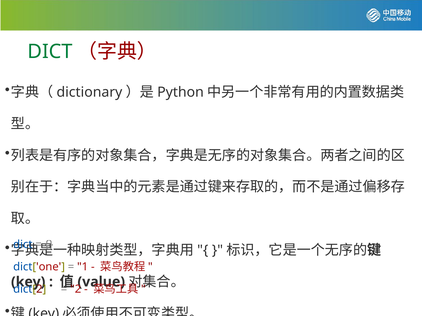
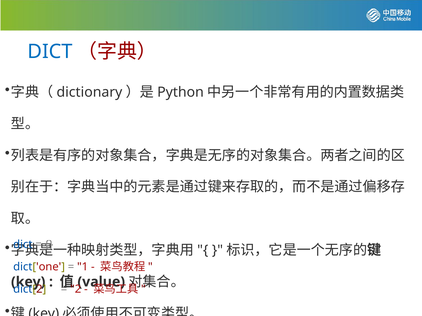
DICT at (50, 52) colour: green -> blue
